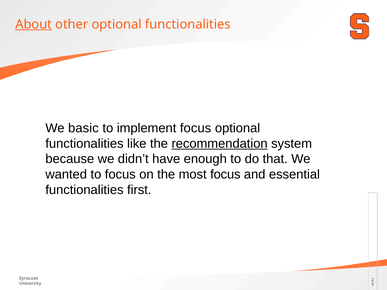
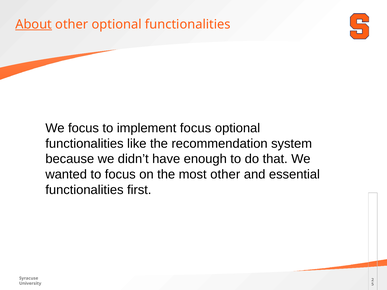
We basic: basic -> focus
recommendation underline: present -> none
most focus: focus -> other
